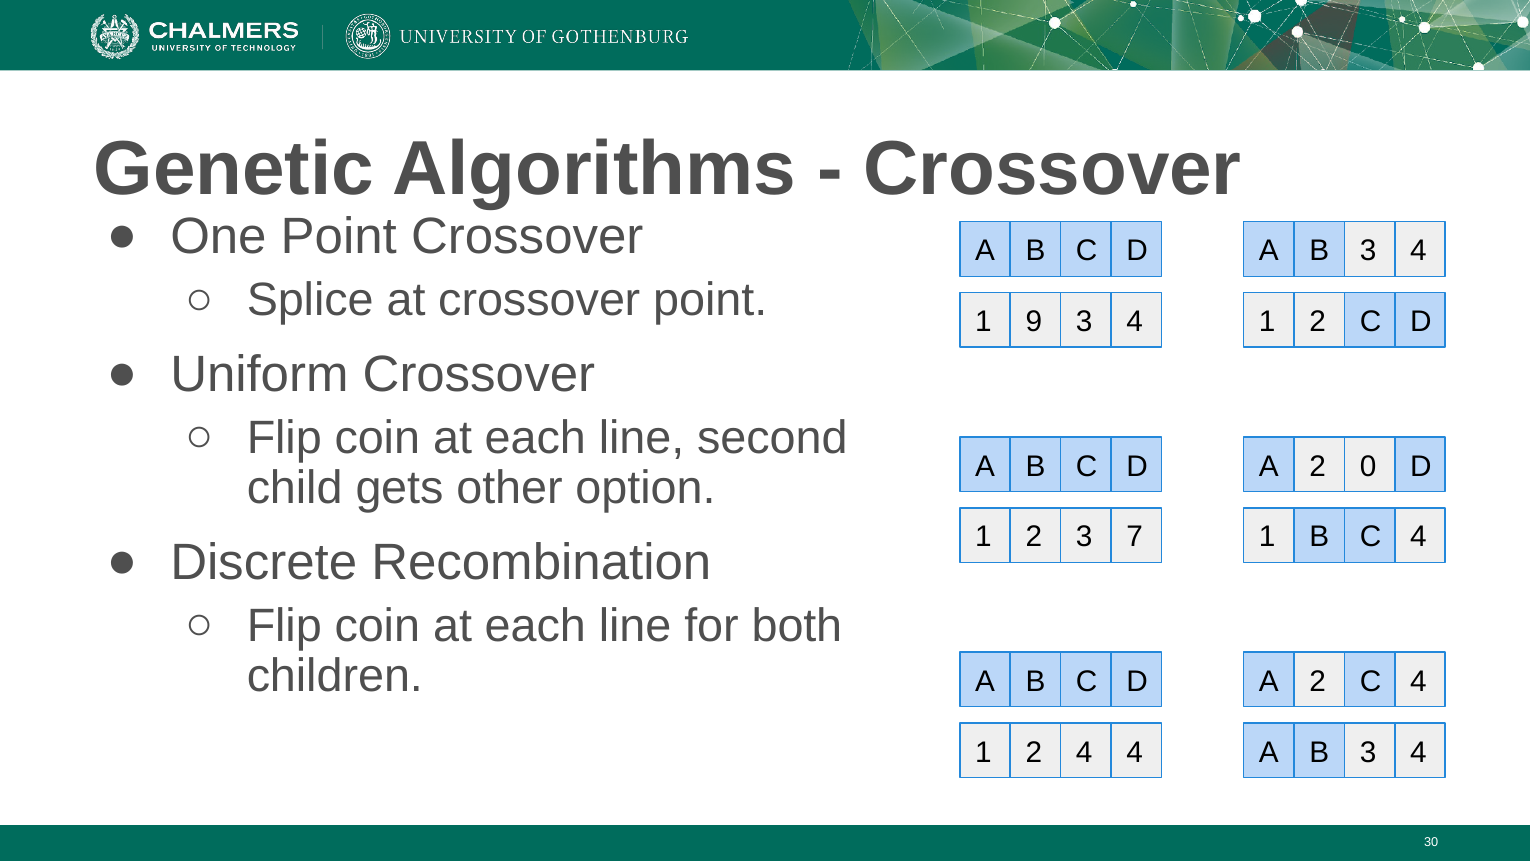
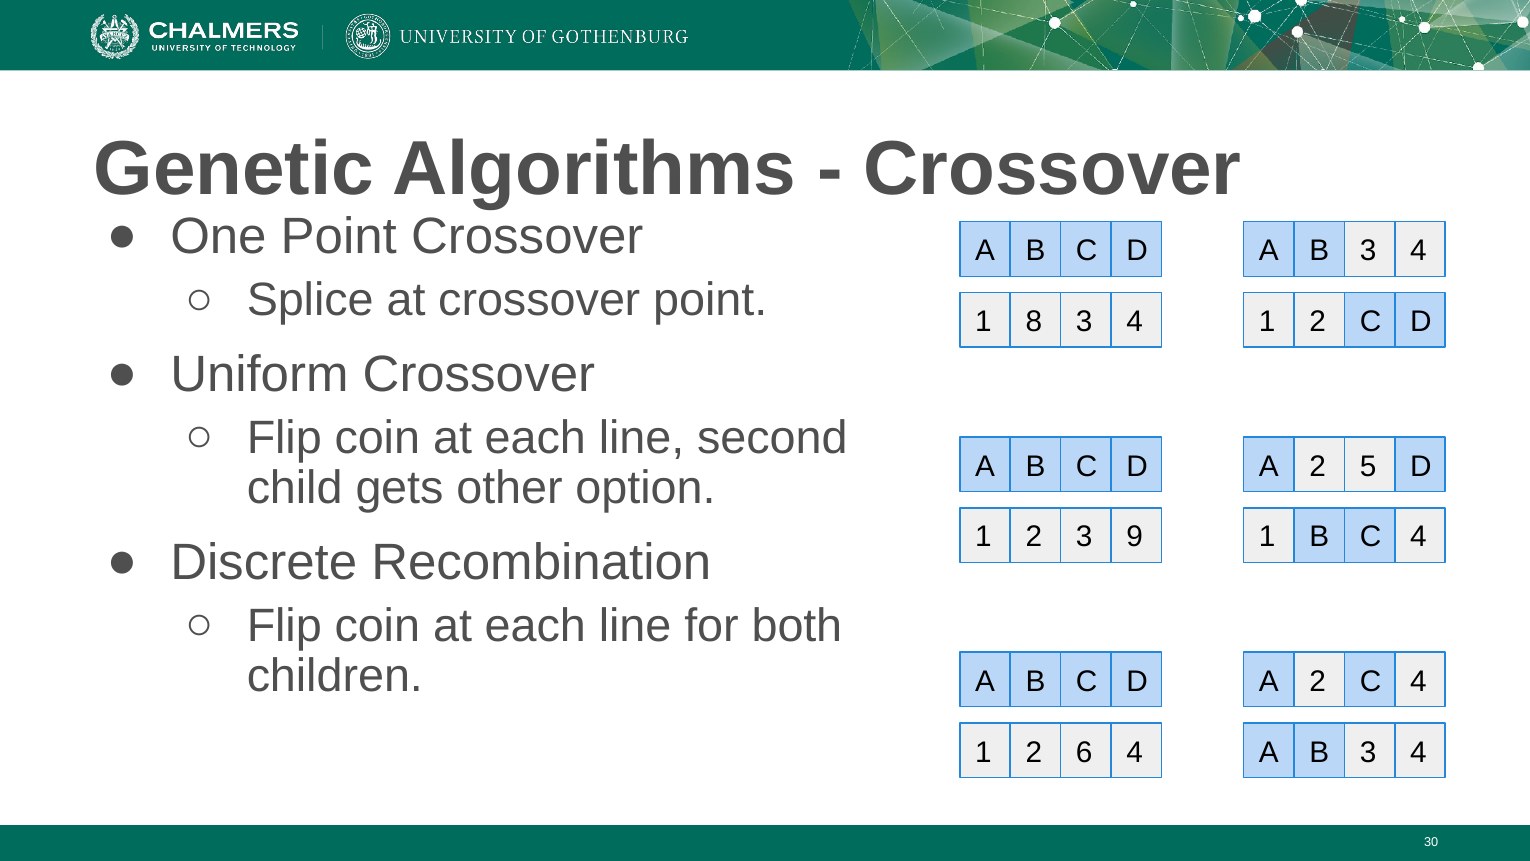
9: 9 -> 8
0: 0 -> 5
7: 7 -> 9
2 4: 4 -> 6
